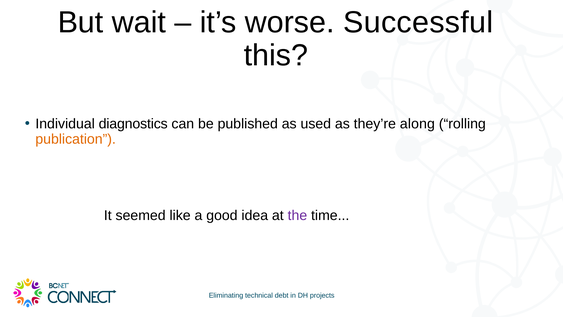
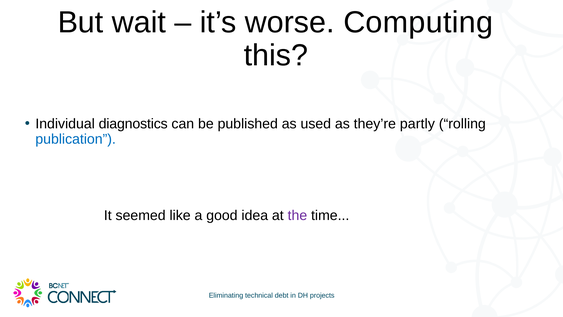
Successful: Successful -> Computing
along: along -> partly
publication colour: orange -> blue
